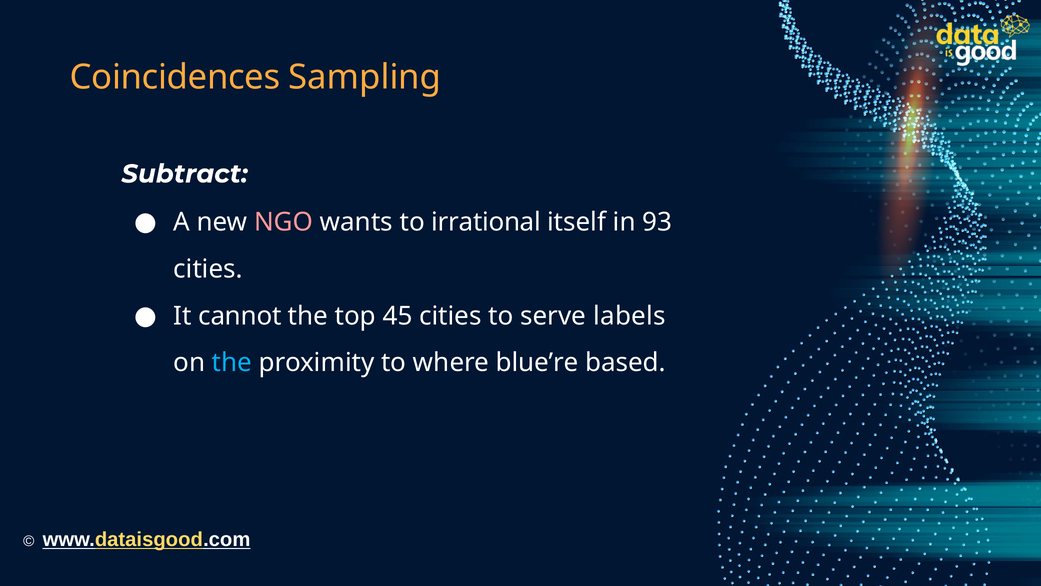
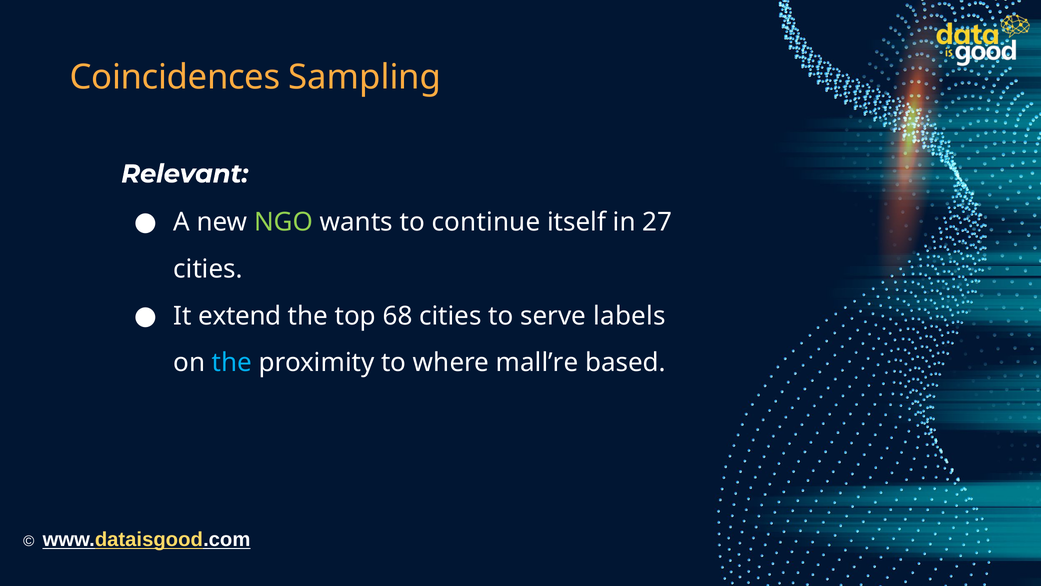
Subtract: Subtract -> Relevant
NGO colour: pink -> light green
irrational: irrational -> continue
93: 93 -> 27
cannot: cannot -> extend
45: 45 -> 68
blue’re: blue’re -> mall’re
